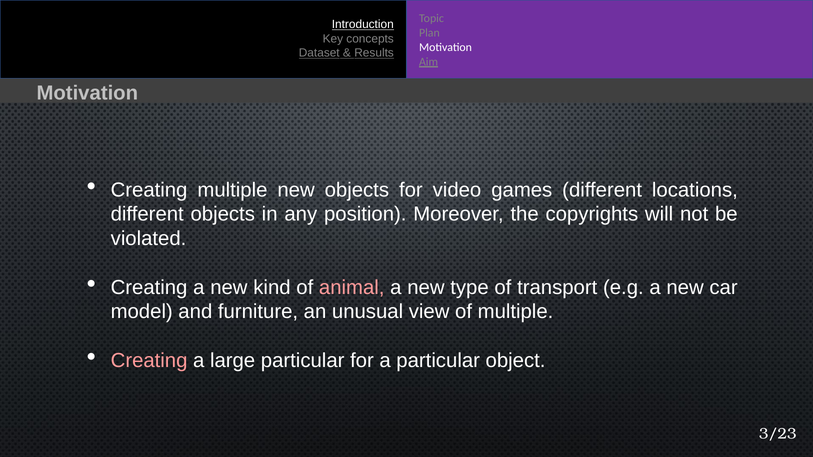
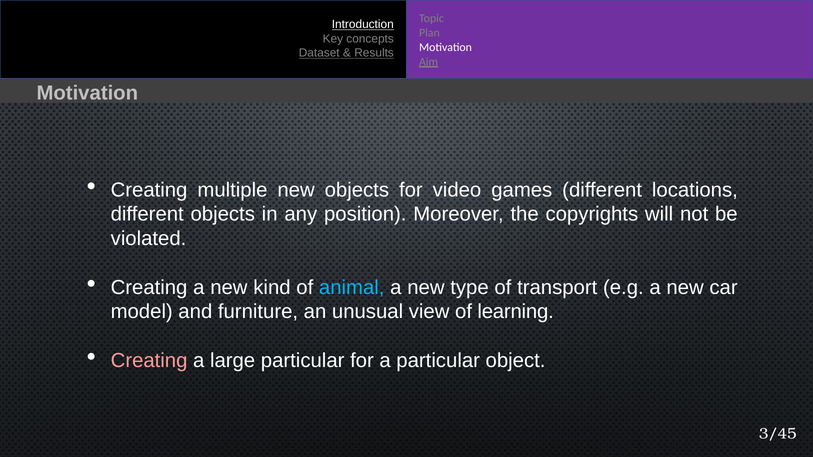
animal colour: pink -> light blue
of multiple: multiple -> learning
3/23: 3/23 -> 3/45
